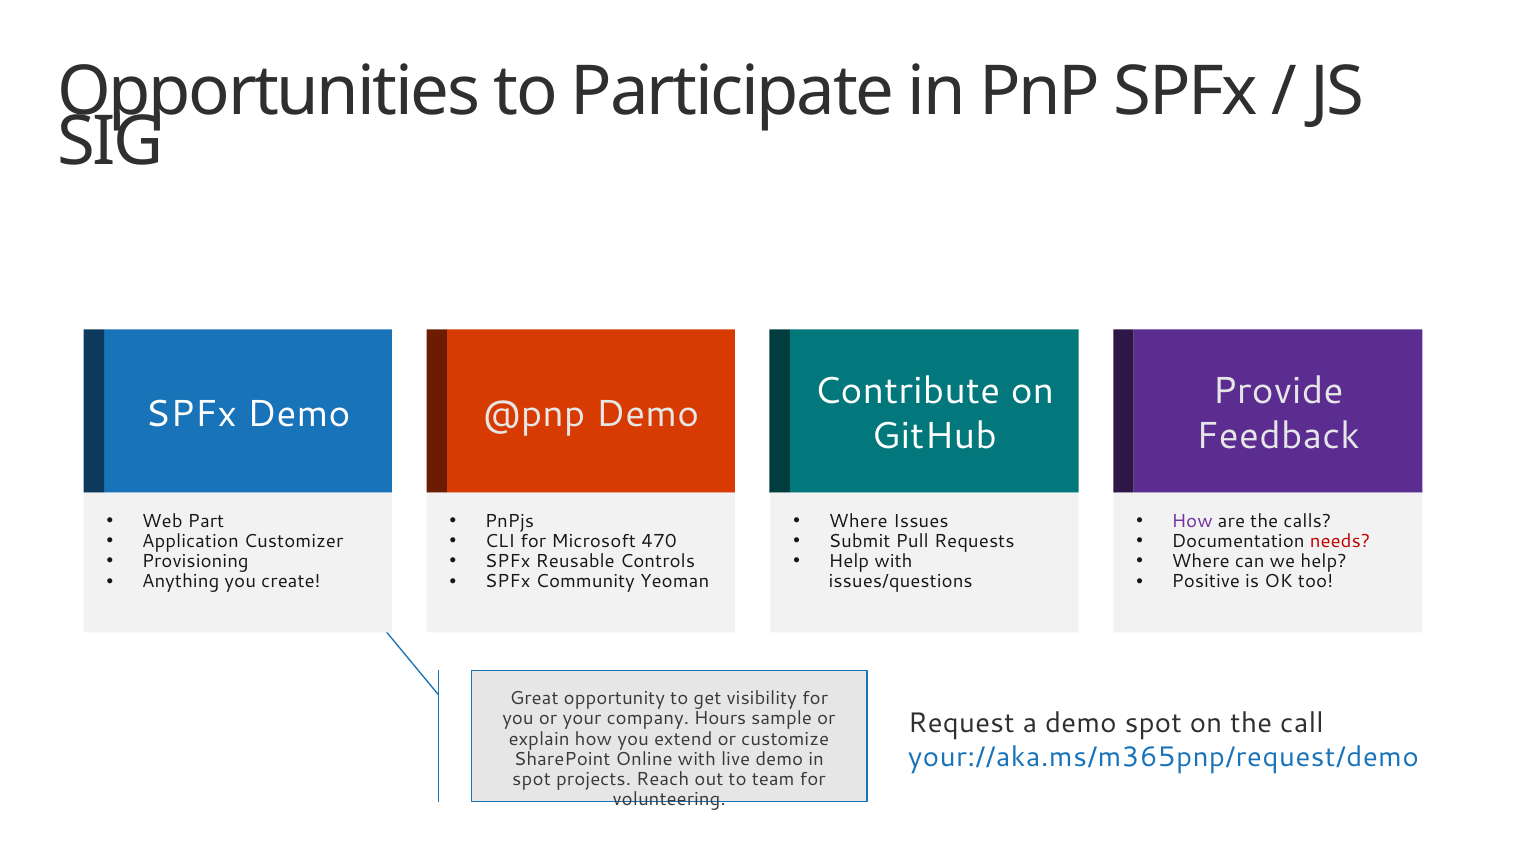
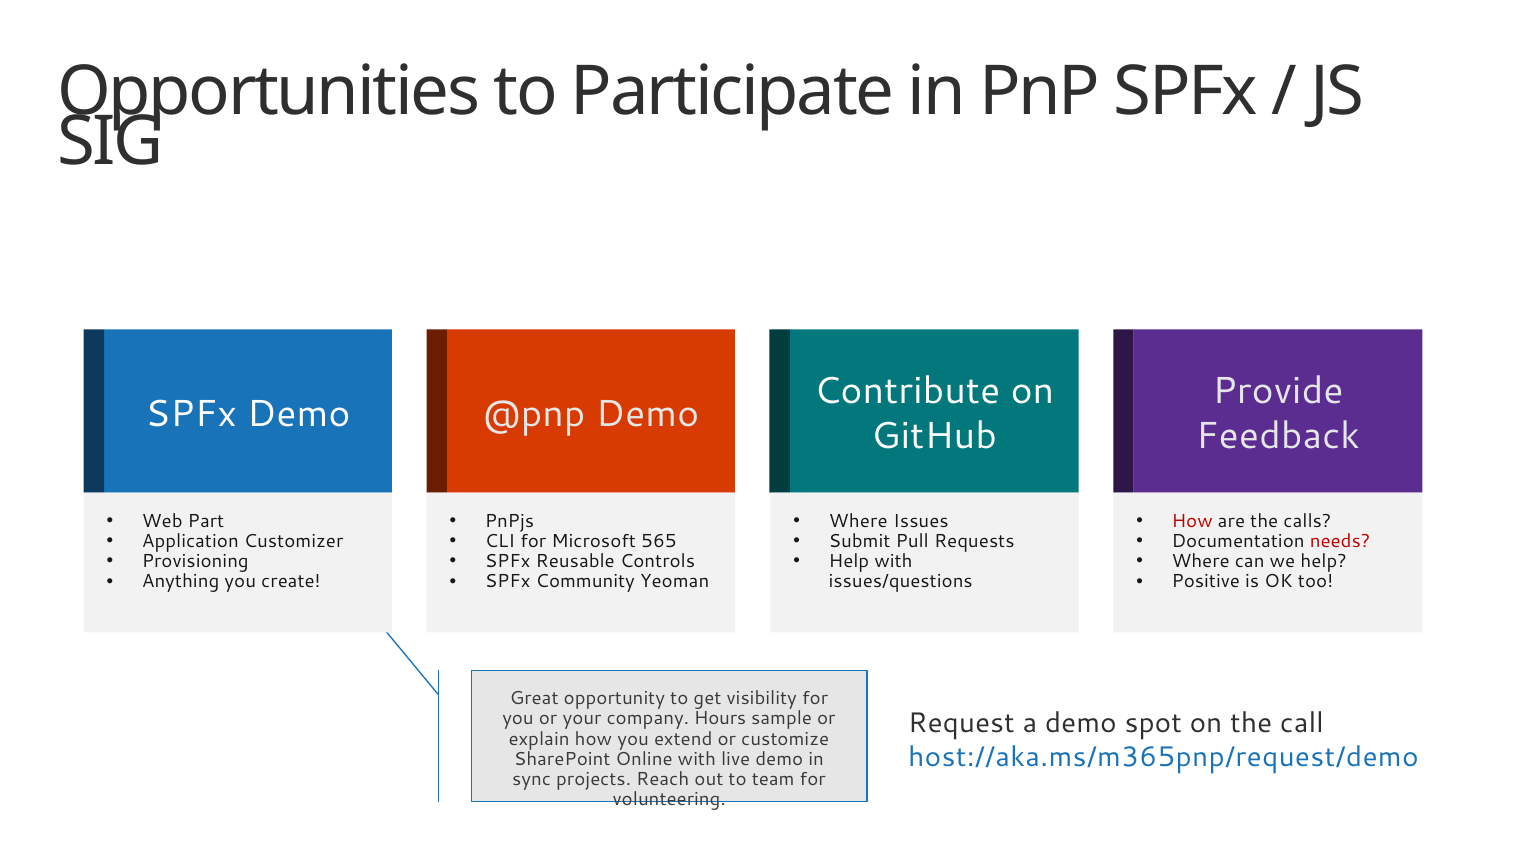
How at (1192, 521) colour: purple -> red
470: 470 -> 565
your://aka.ms/m365pnp/request/demo: your://aka.ms/m365pnp/request/demo -> host://aka.ms/m365pnp/request/demo
spot at (532, 780): spot -> sync
